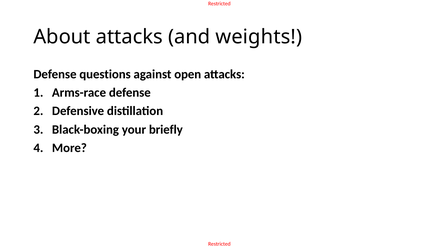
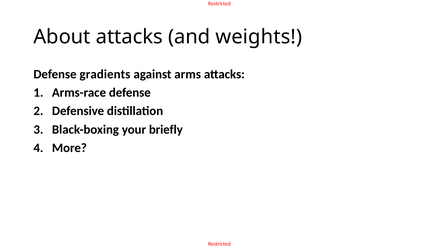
questions: questions -> gradients
open: open -> arms
